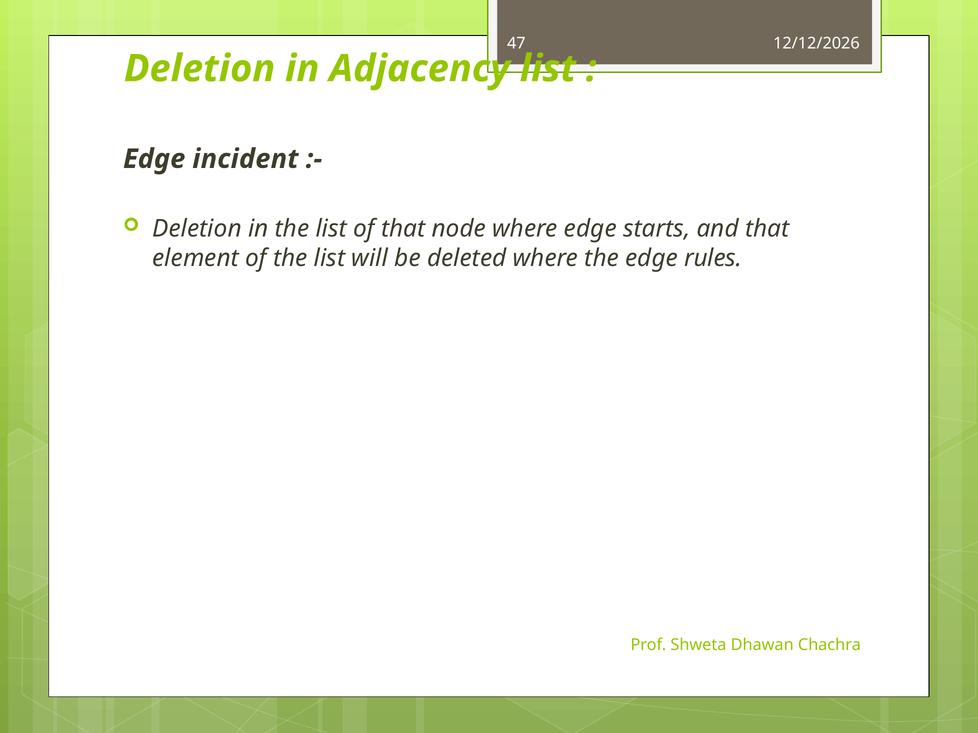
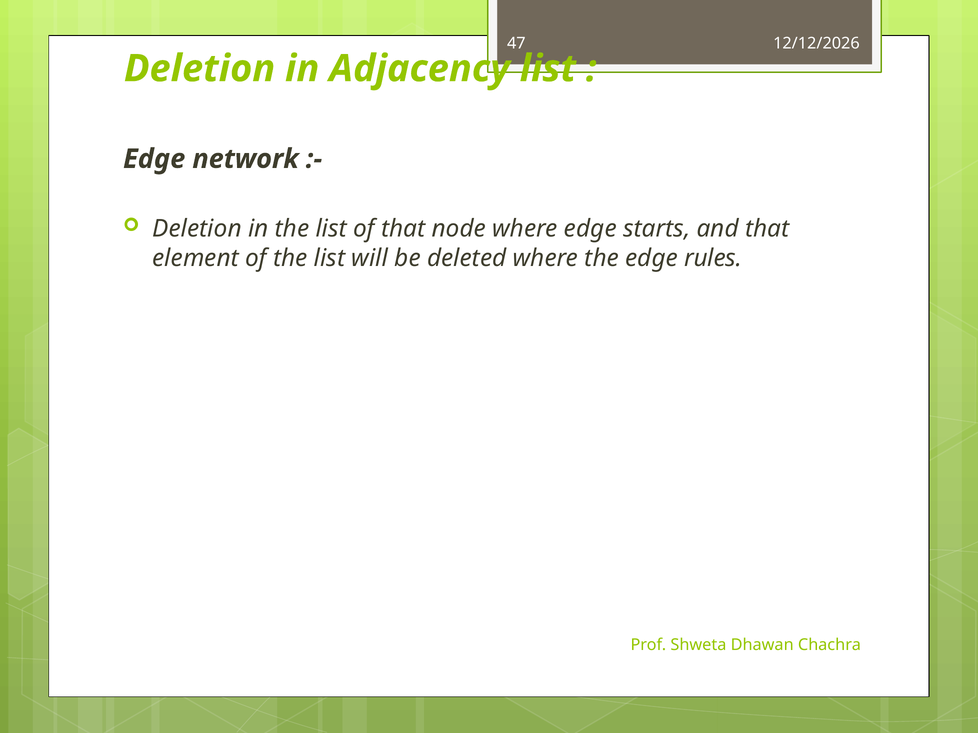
incident: incident -> network
